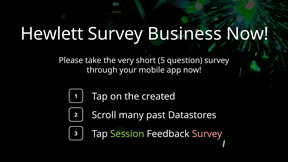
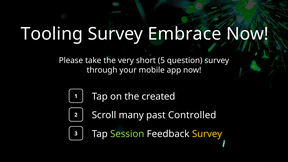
Hewlett: Hewlett -> Tooling
Business: Business -> Embrace
Datastores: Datastores -> Controlled
Survey at (207, 134) colour: pink -> yellow
